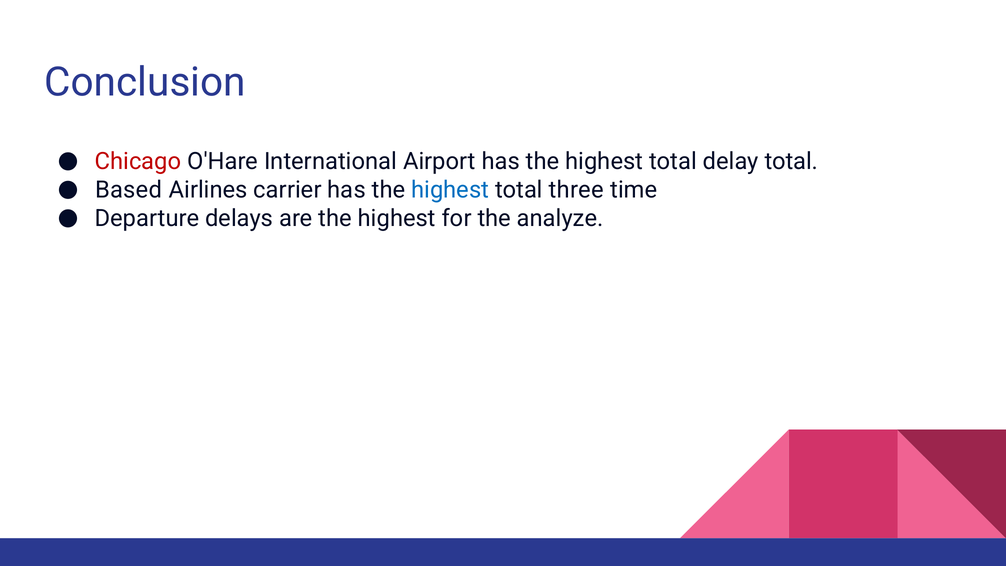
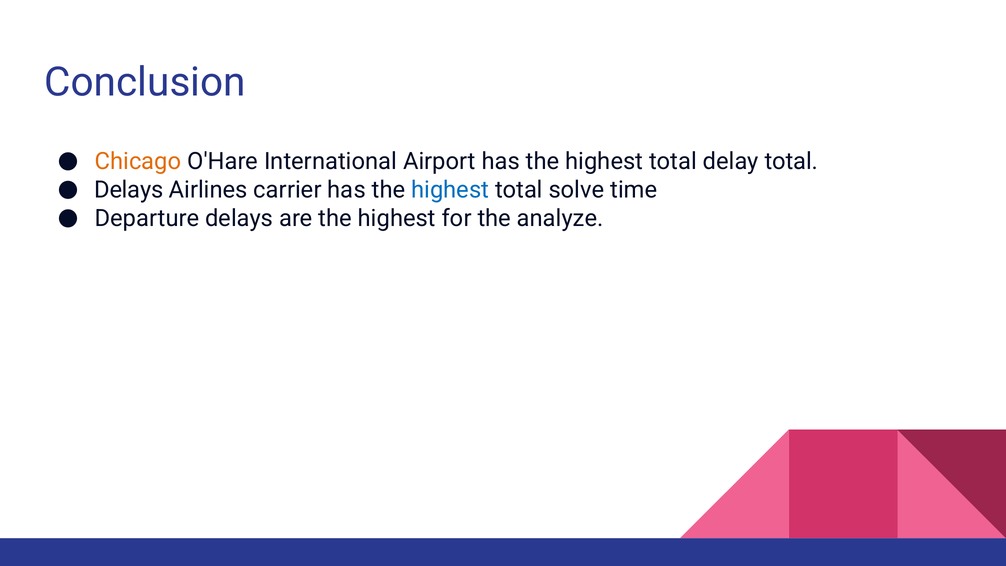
Chicago colour: red -> orange
Based at (129, 190): Based -> Delays
three: three -> solve
